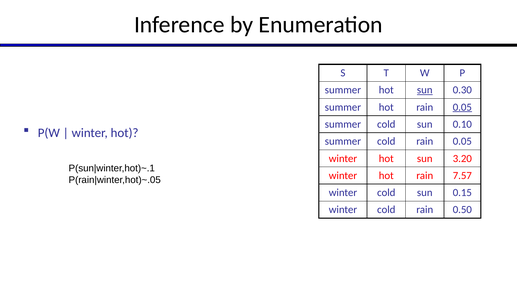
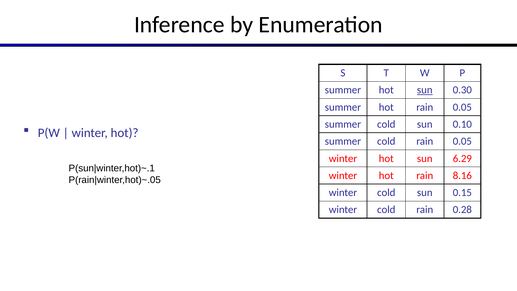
0.05 at (462, 107) underline: present -> none
3.20: 3.20 -> 6.29
7.57: 7.57 -> 8.16
0.50: 0.50 -> 0.28
